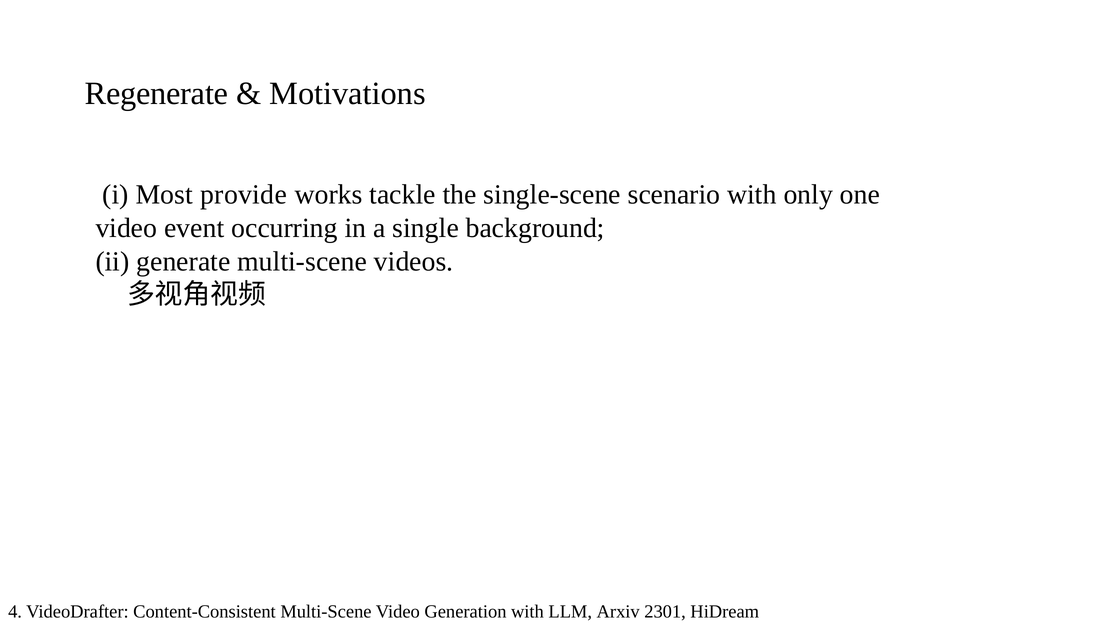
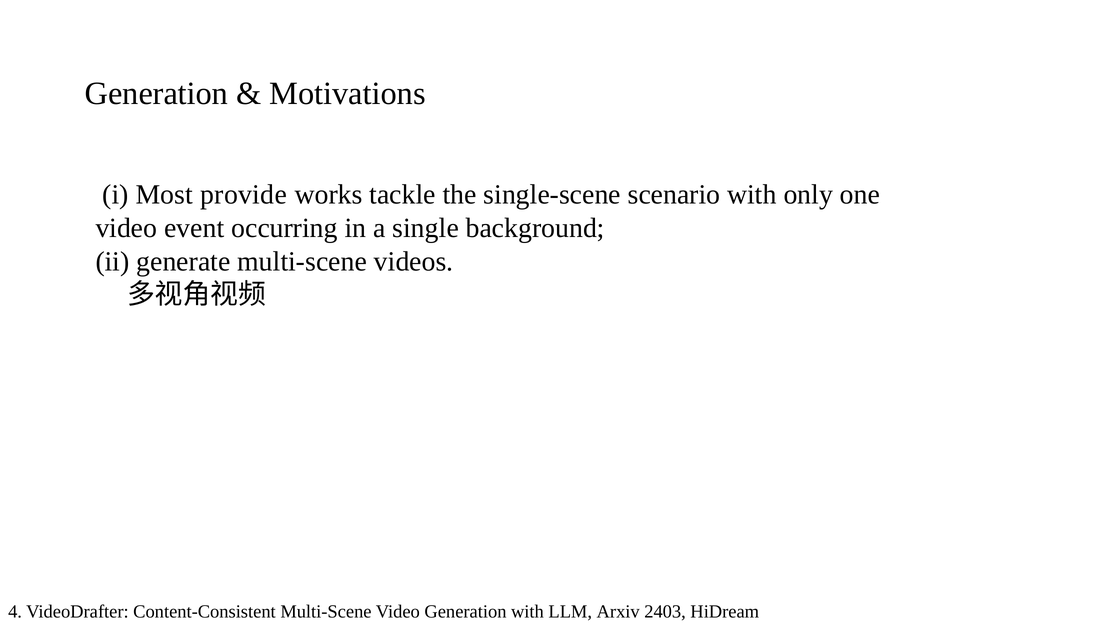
Regenerate at (156, 94): Regenerate -> Generation
2301: 2301 -> 2403
